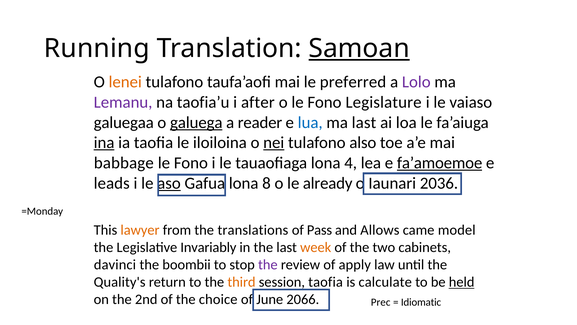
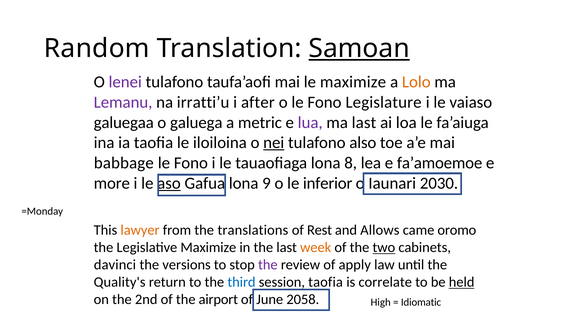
Running: Running -> Random
lenei colour: orange -> purple
le preferred: preferred -> maximize
Lolo colour: purple -> orange
taofia’u: taofia’u -> irratti’u
galuega underline: present -> none
reader: reader -> metric
lua colour: blue -> purple
ina underline: present -> none
4: 4 -> 8
fa’amoemoe underline: present -> none
leads: leads -> more
8: 8 -> 9
already: already -> inferior
2036: 2036 -> 2030
Pass: Pass -> Rest
model: model -> oromo
Legislative Invariably: Invariably -> Maximize
two underline: none -> present
boombii: boombii -> versions
third colour: orange -> blue
calculate: calculate -> correlate
choice: choice -> airport
2066: 2066 -> 2058
Prec: Prec -> High
